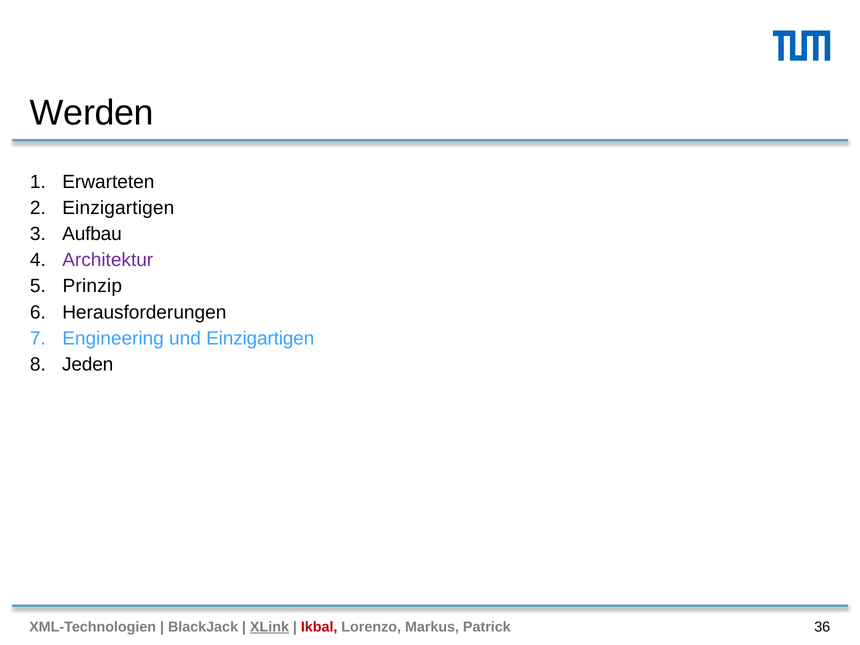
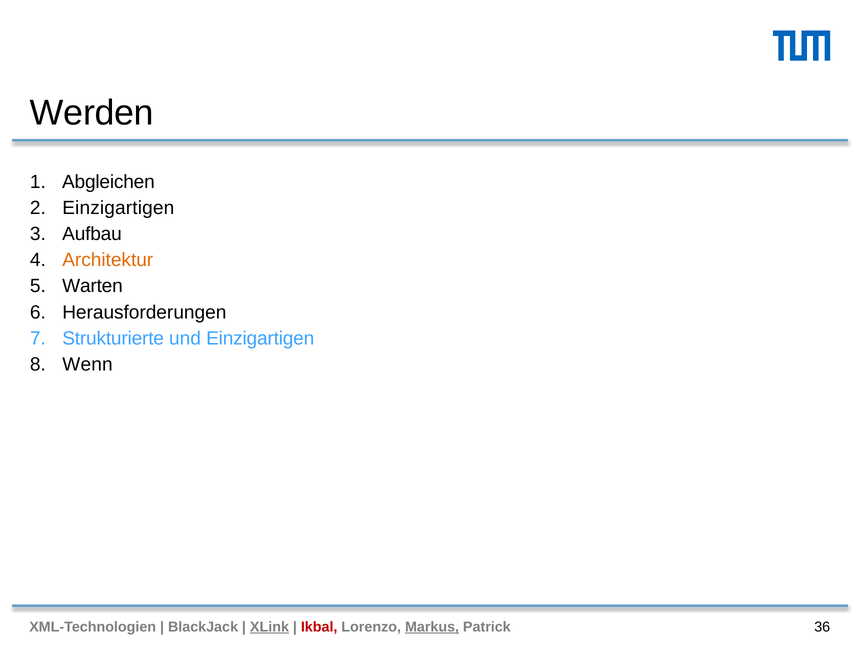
Erwarteten: Erwarteten -> Abgleichen
Architektur colour: purple -> orange
Prinzip: Prinzip -> Warten
Engineering: Engineering -> Strukturierte
Jeden: Jeden -> Wenn
Markus underline: none -> present
